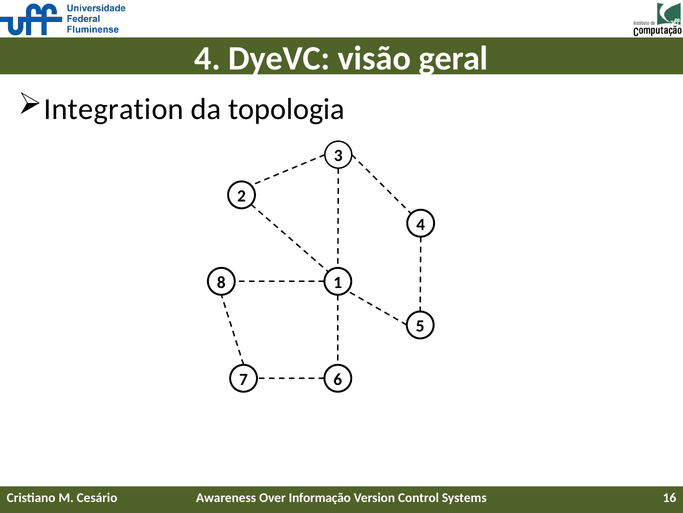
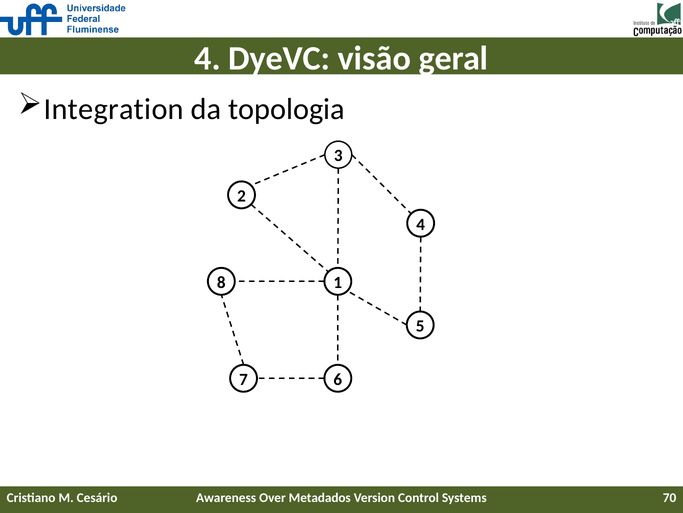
Informação: Informação -> Metadados
16: 16 -> 70
